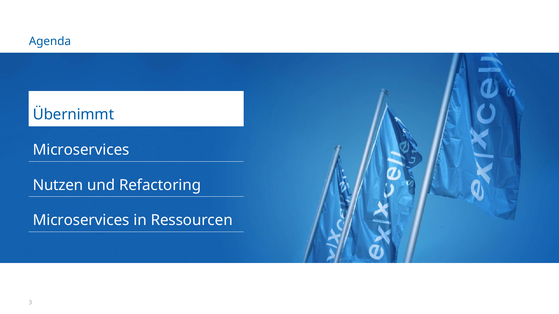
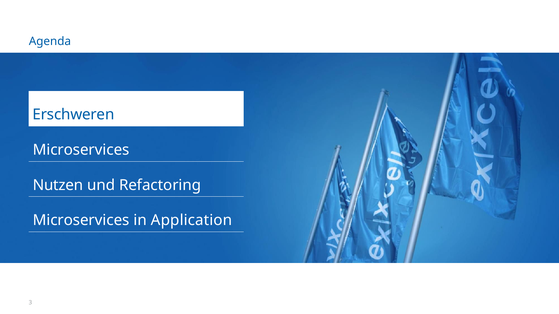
Übernimmt: Übernimmt -> Erschweren
Ressourcen: Ressourcen -> Application
